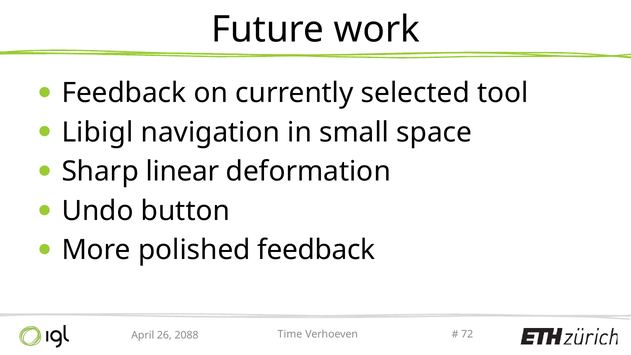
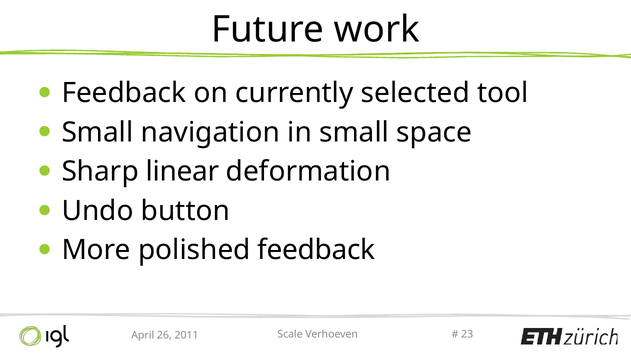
Libigl at (97, 132): Libigl -> Small
Time: Time -> Scale
2088: 2088 -> 2011
72: 72 -> 23
